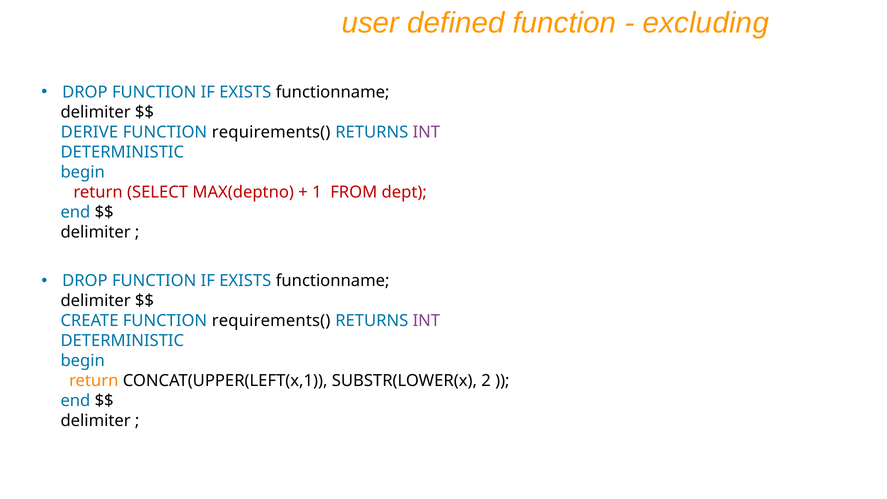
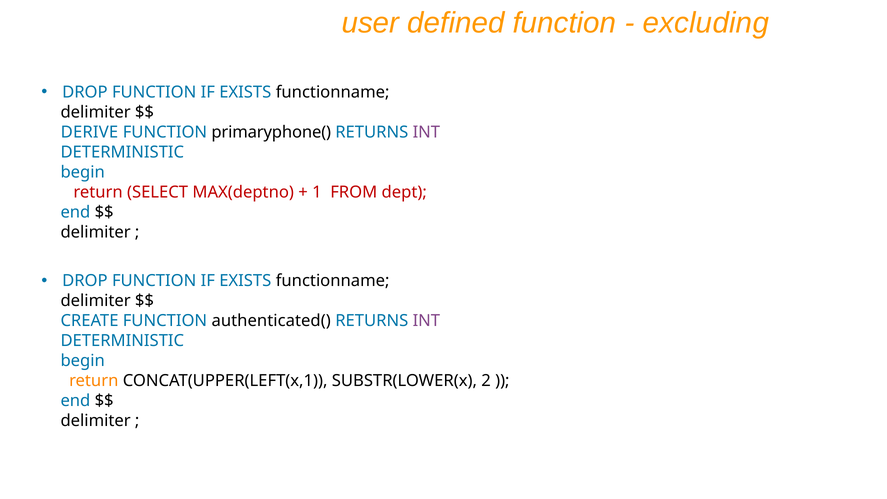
requirements( at (271, 132): requirements( -> primaryphone(
CREATE FUNCTION requirements(: requirements( -> authenticated(
